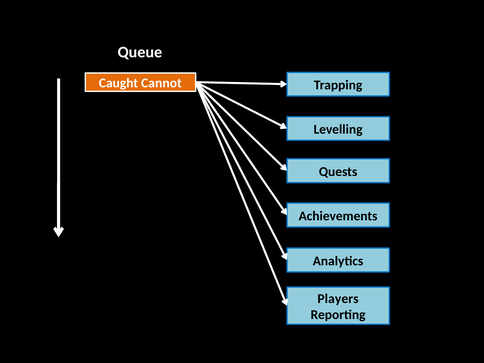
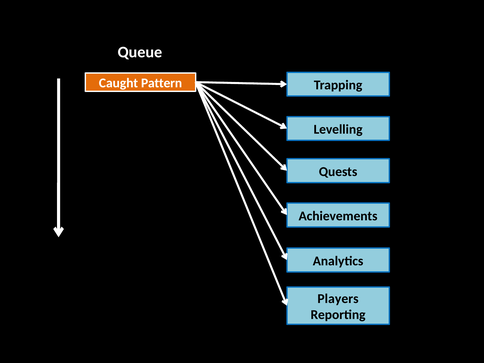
Cannot: Cannot -> Pattern
